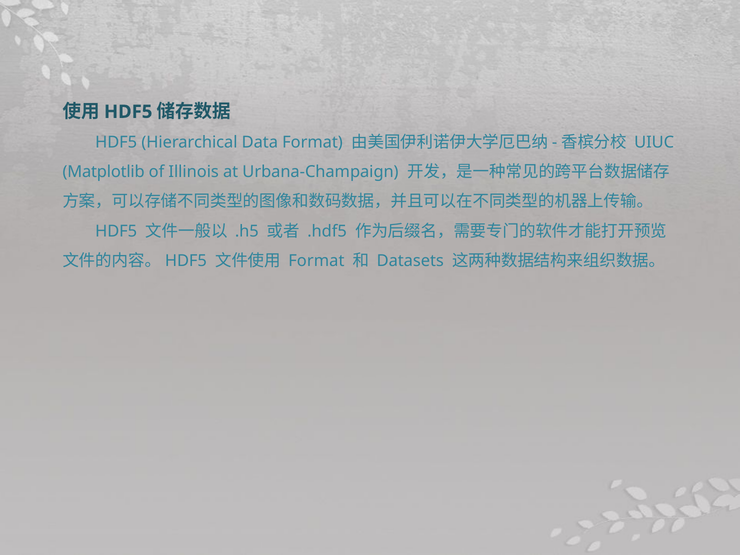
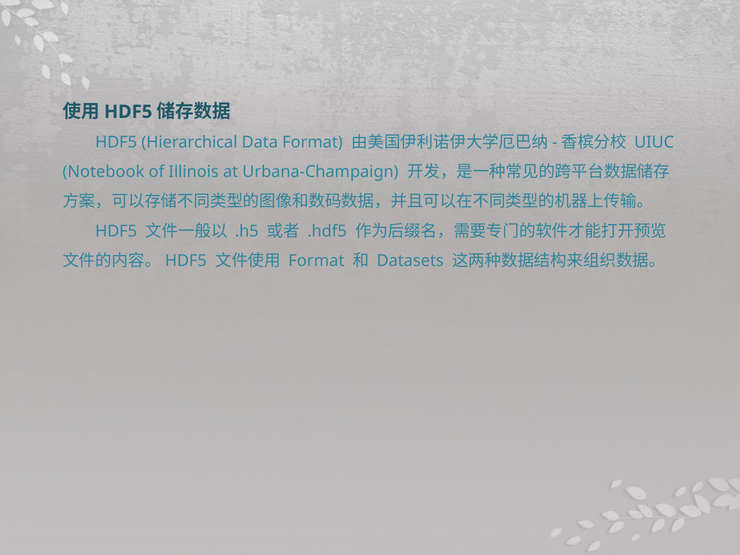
Matplotlib: Matplotlib -> Notebook
